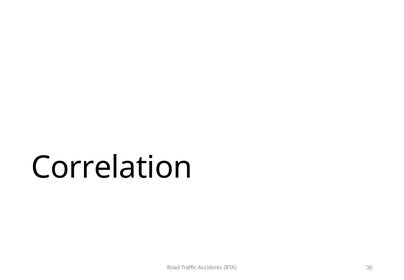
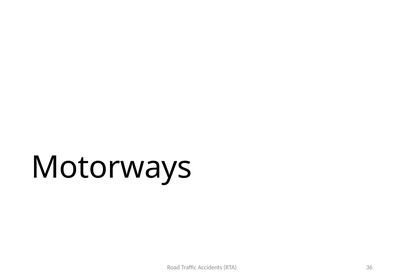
Correlation: Correlation -> Motorways
